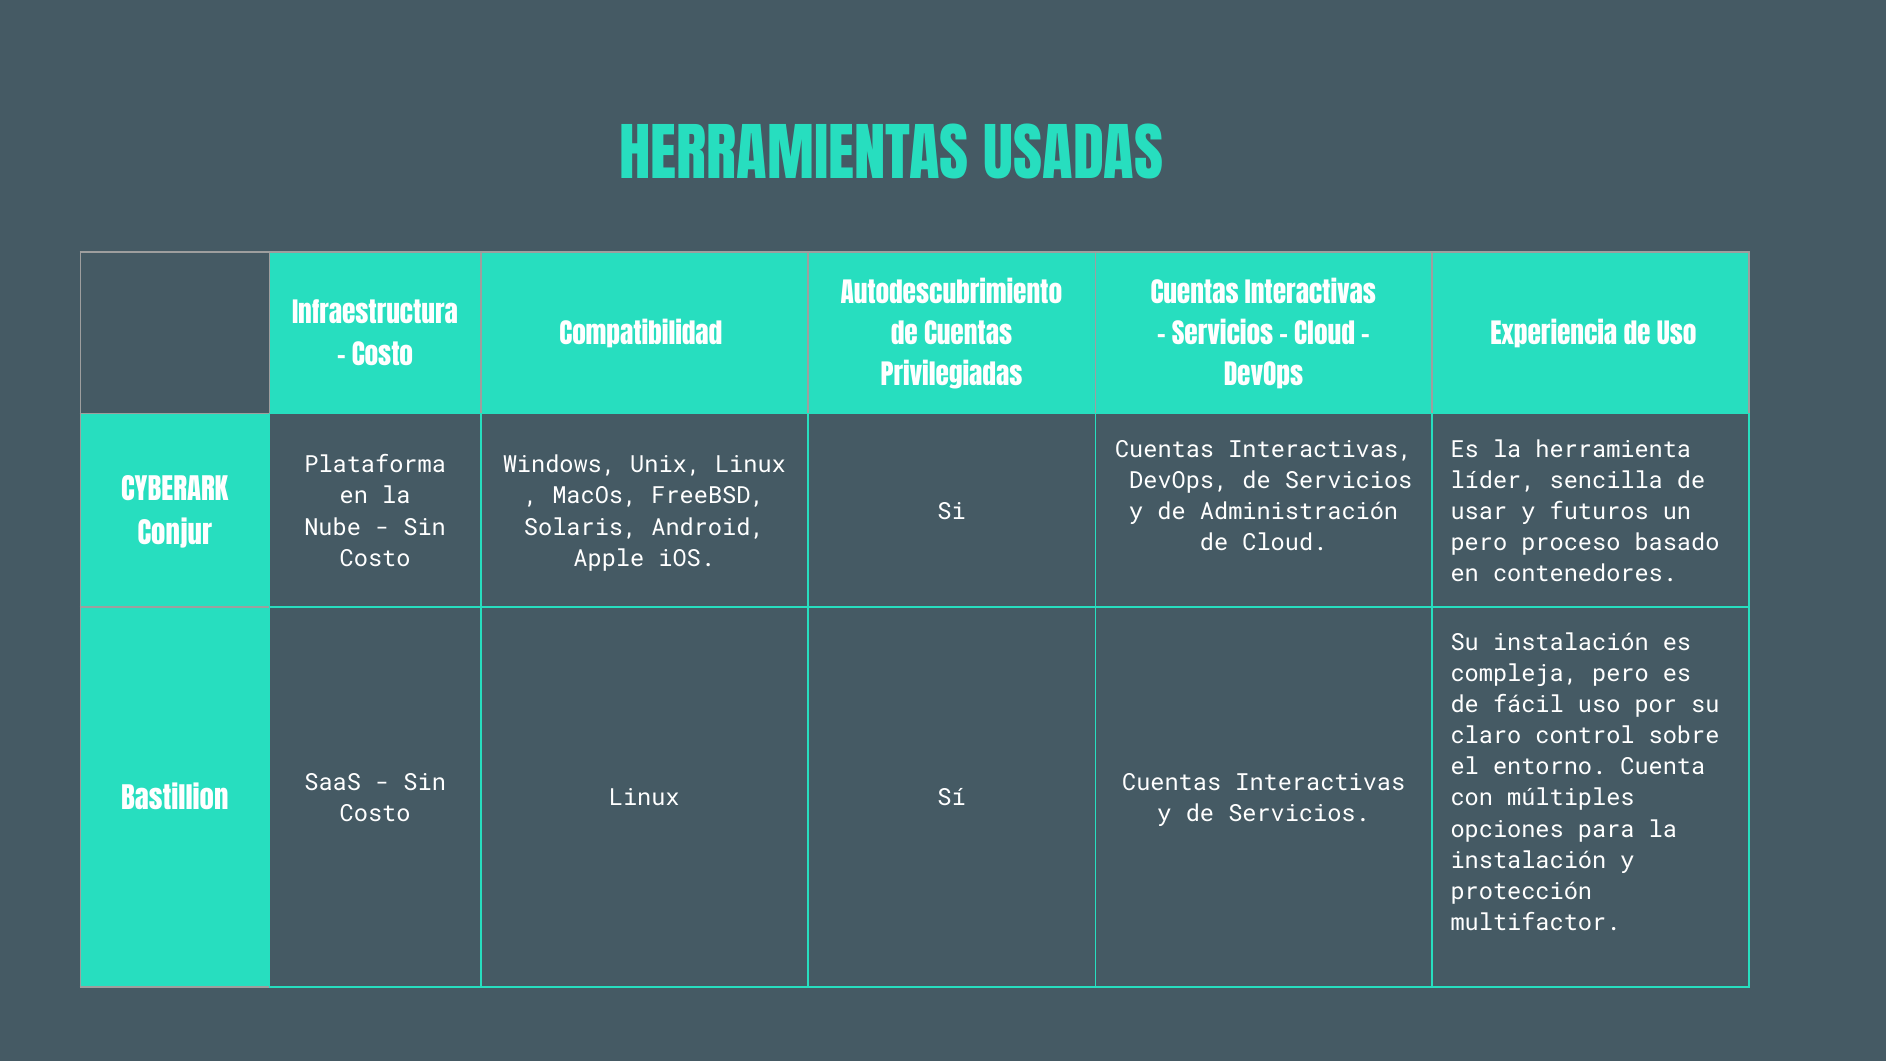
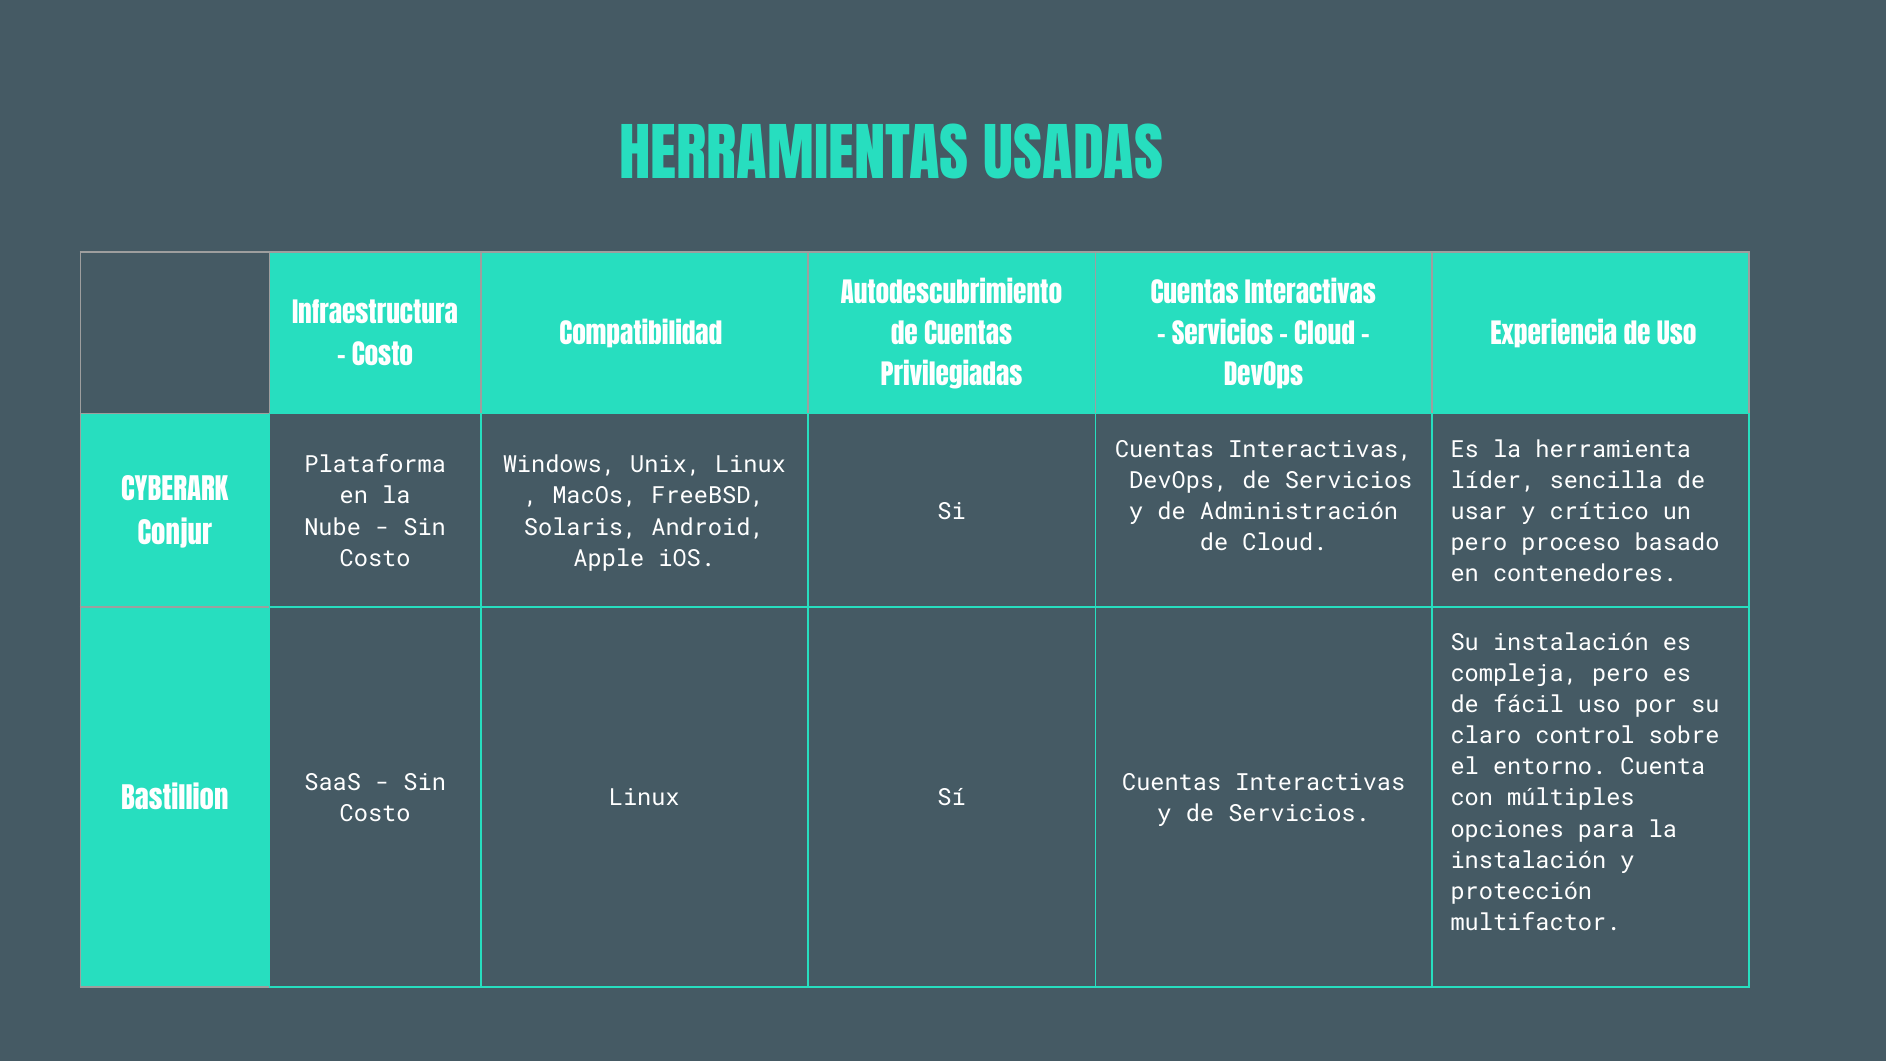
futuros: futuros -> crítico
